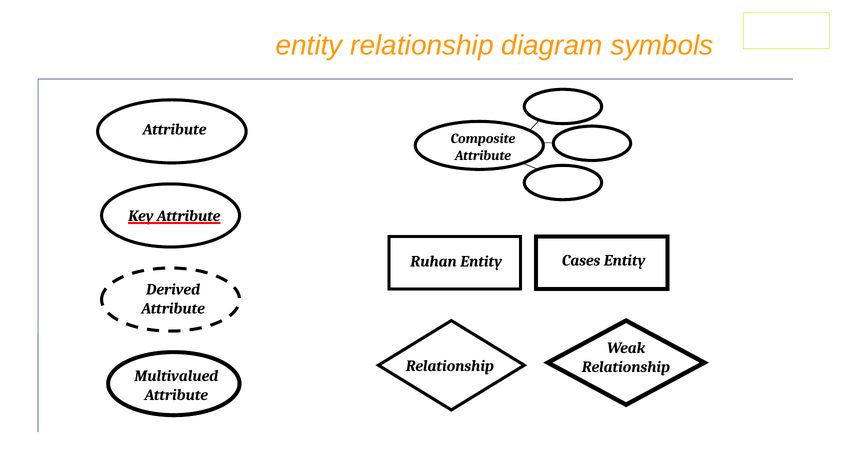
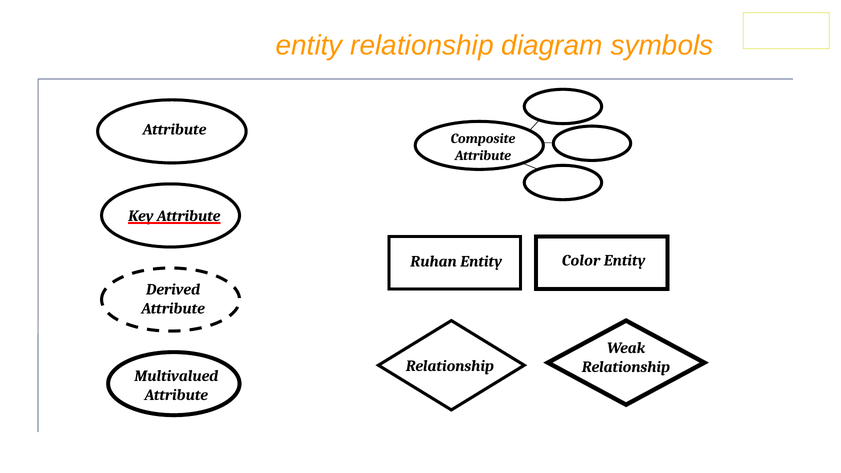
Cases: Cases -> Color
